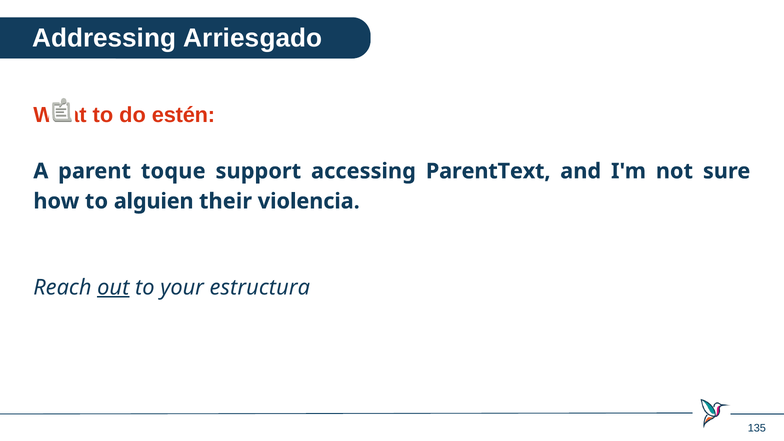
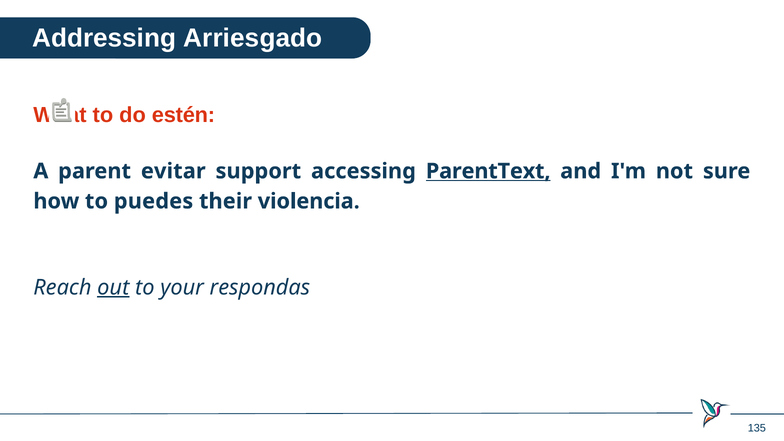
toque: toque -> evitar
ParentText underline: none -> present
alguien: alguien -> puedes
estructura: estructura -> respondas
